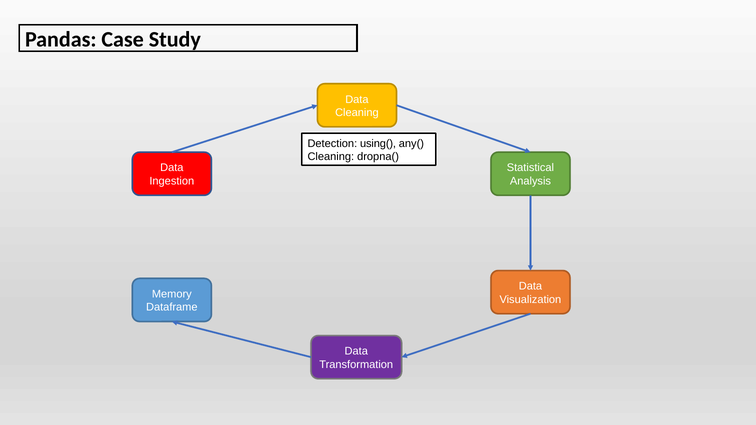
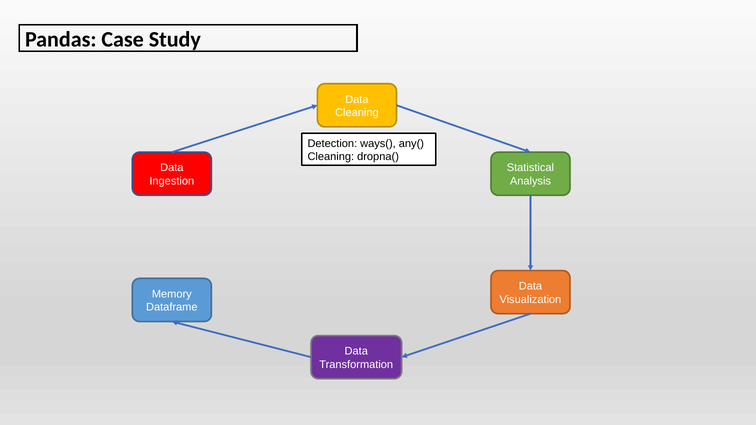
using(: using( -> ways(
